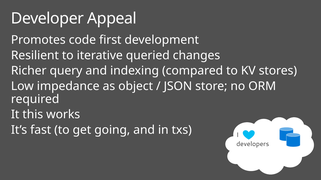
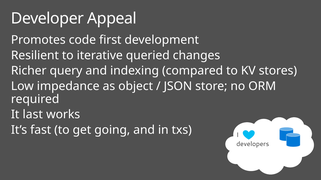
this: this -> last
